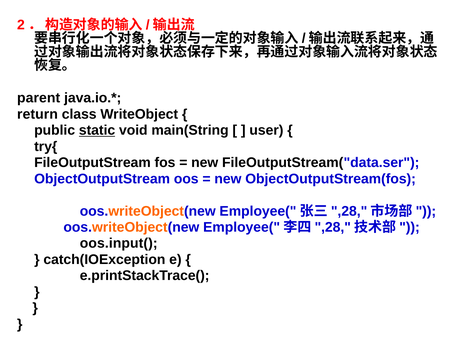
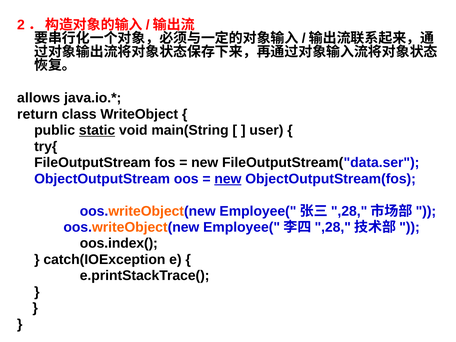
parent: parent -> allows
new at (228, 179) underline: none -> present
oos.input(: oos.input( -> oos.index(
